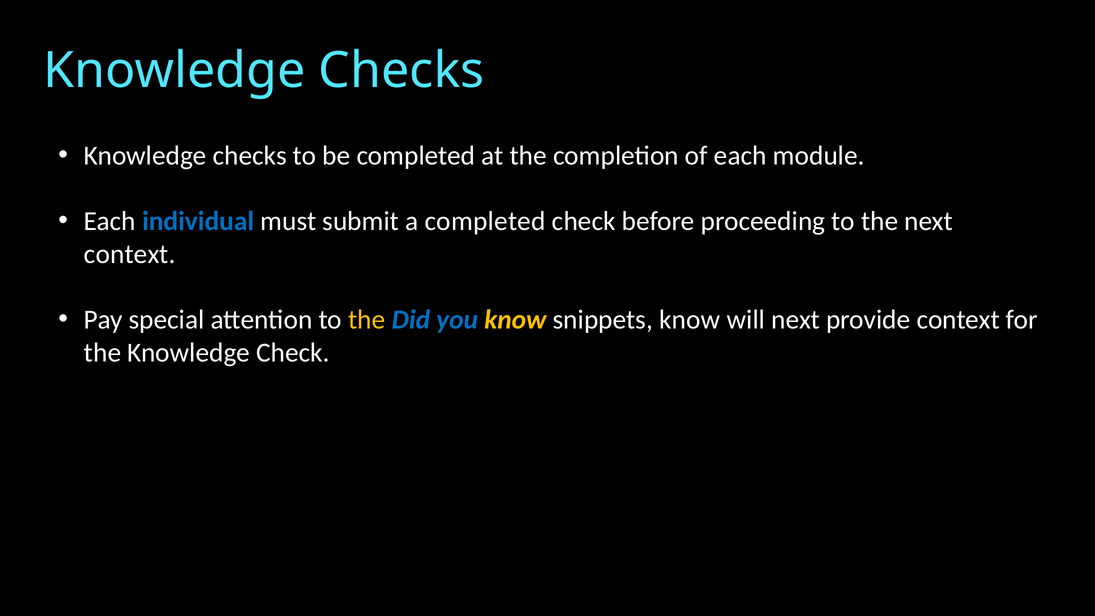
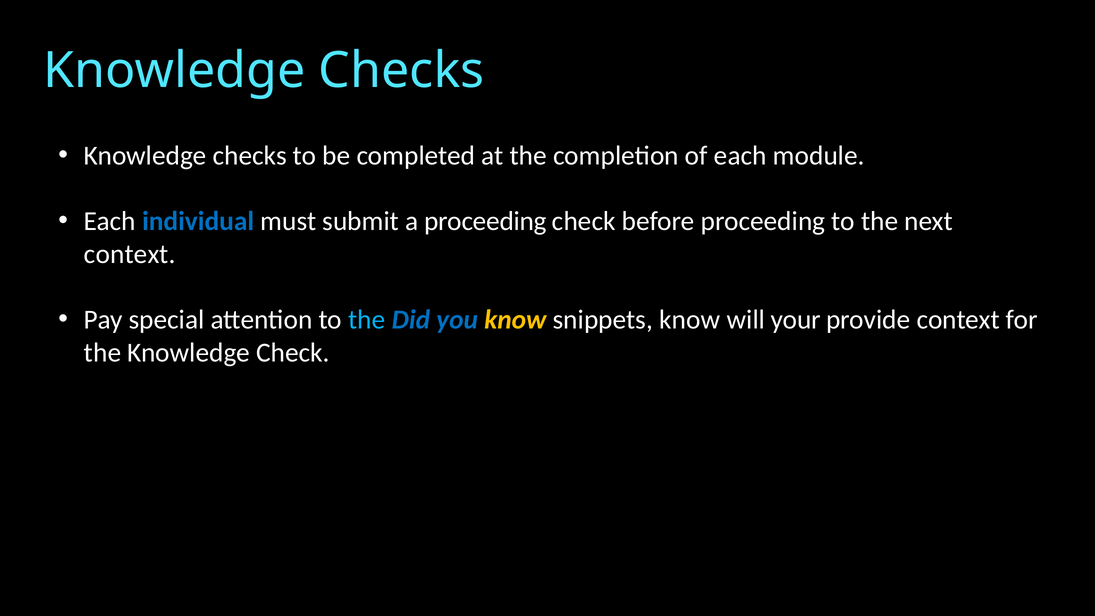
a completed: completed -> proceeding
the at (367, 320) colour: yellow -> light blue
will next: next -> your
